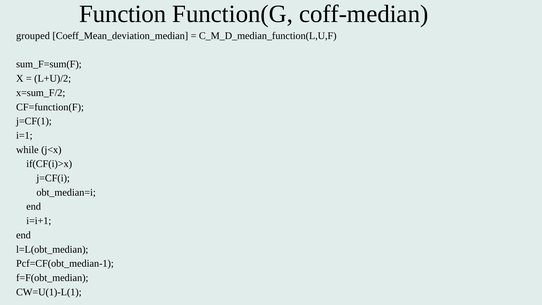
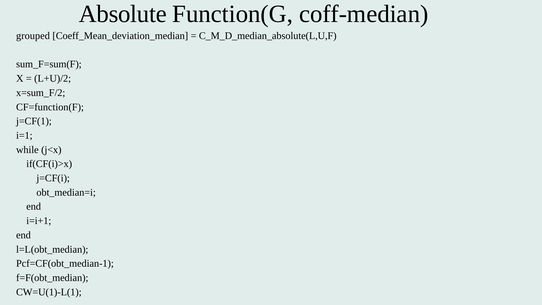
Function: Function -> Absolute
C_M_D_median_function(L,U,F: C_M_D_median_function(L,U,F -> C_M_D_median_absolute(L,U,F
